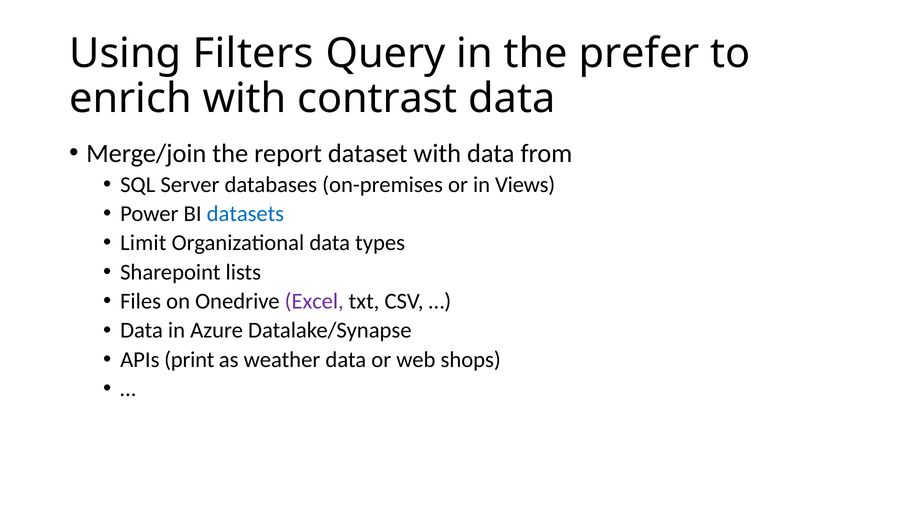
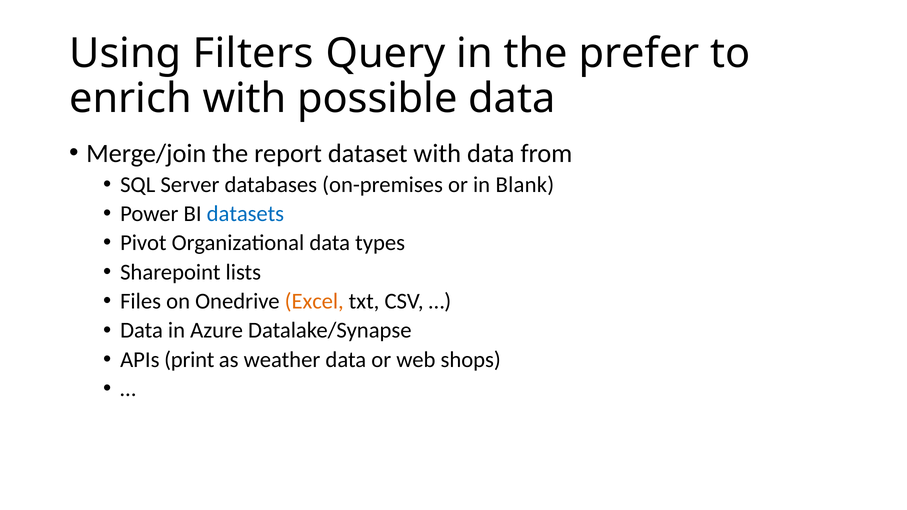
contrast: contrast -> possible
Views: Views -> Blank
Limit: Limit -> Pivot
Excel colour: purple -> orange
